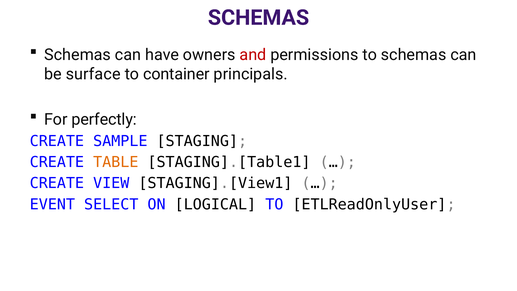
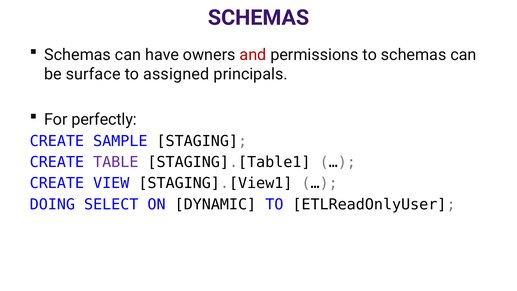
container: container -> assigned
TABLE colour: orange -> purple
EVENT: EVENT -> DOING
LOGICAL: LOGICAL -> DYNAMIC
